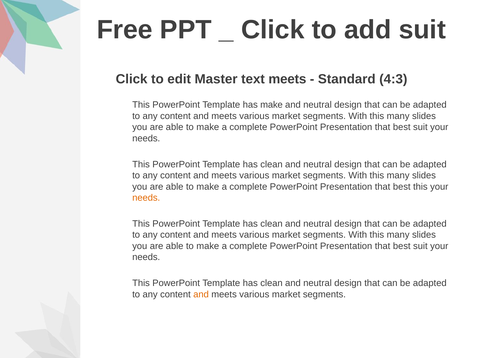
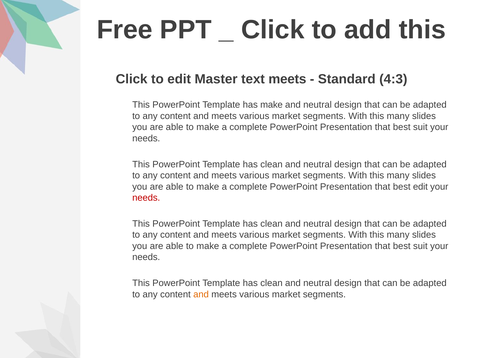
add suit: suit -> this
best this: this -> edit
needs at (146, 198) colour: orange -> red
